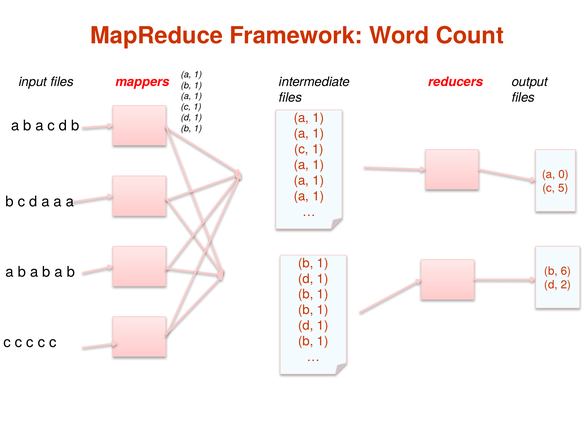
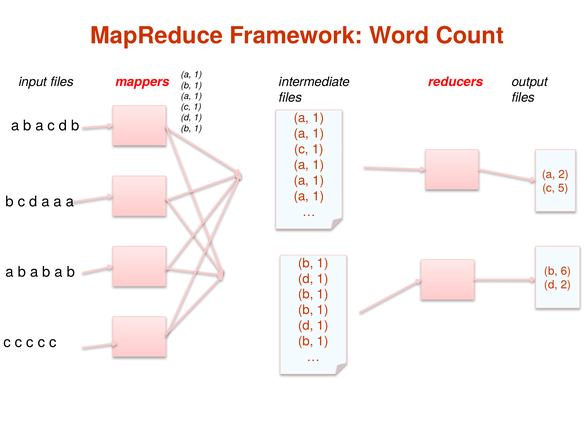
a 0: 0 -> 2
